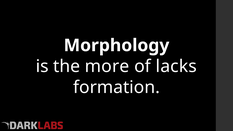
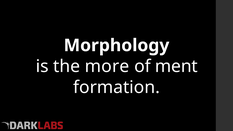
lacks: lacks -> ment
